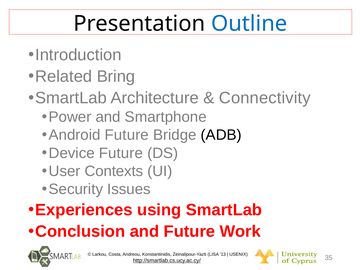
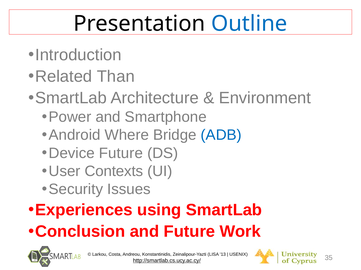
Bring: Bring -> Than
Connectivity: Connectivity -> Environment
Android Future: Future -> Where
ADB colour: black -> blue
